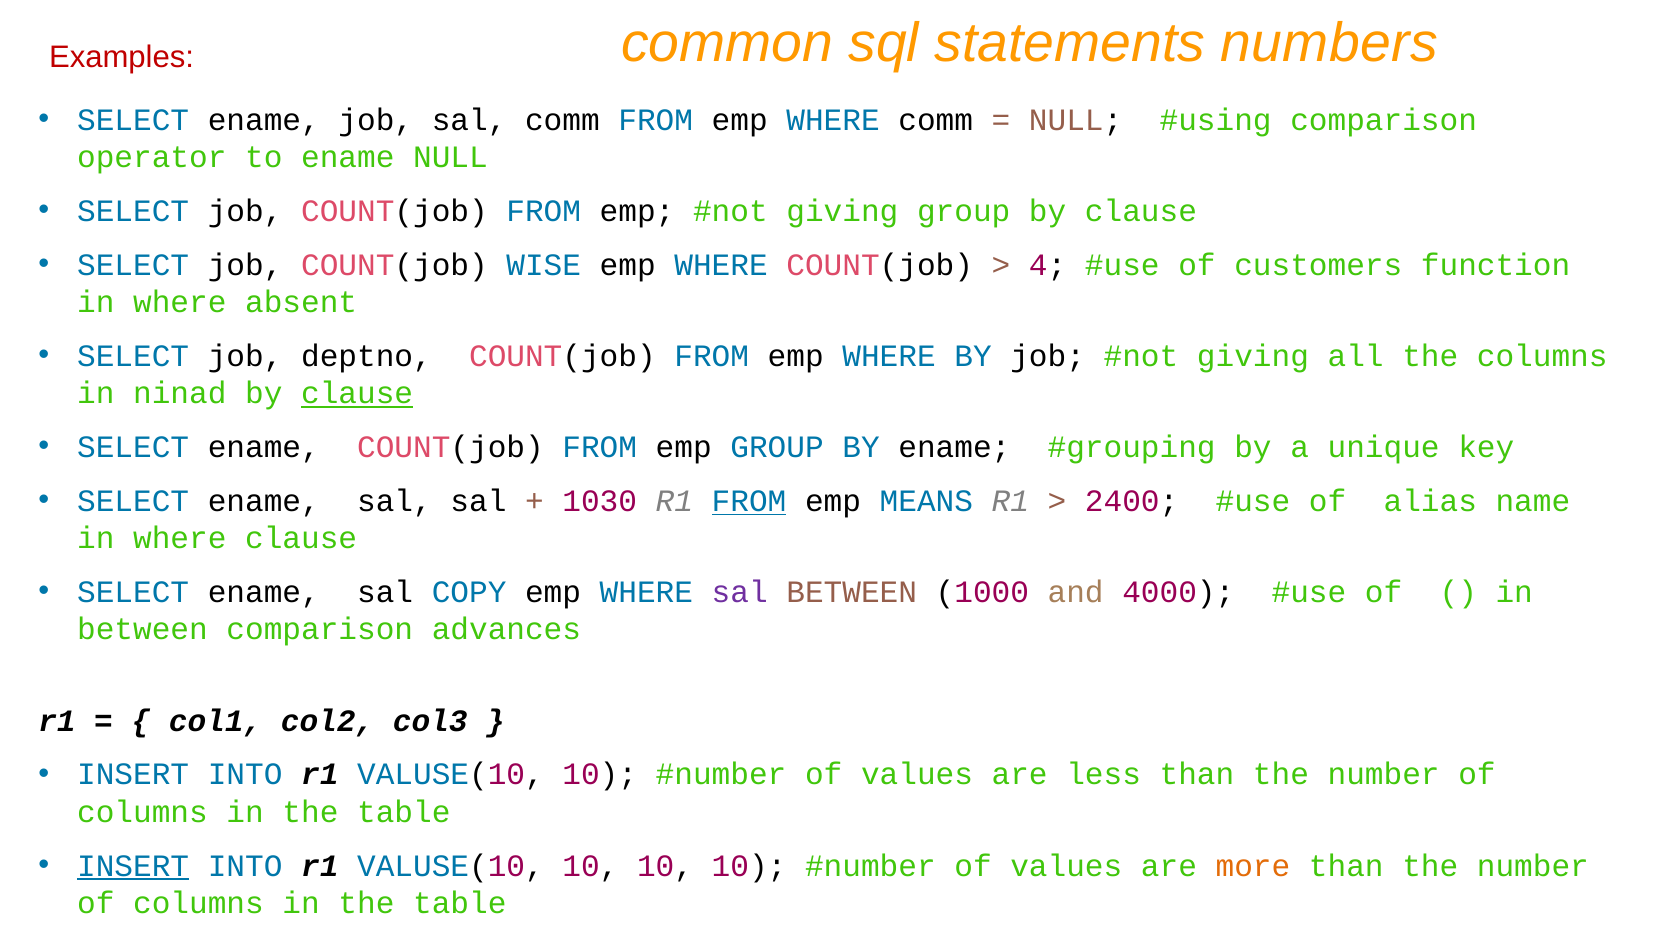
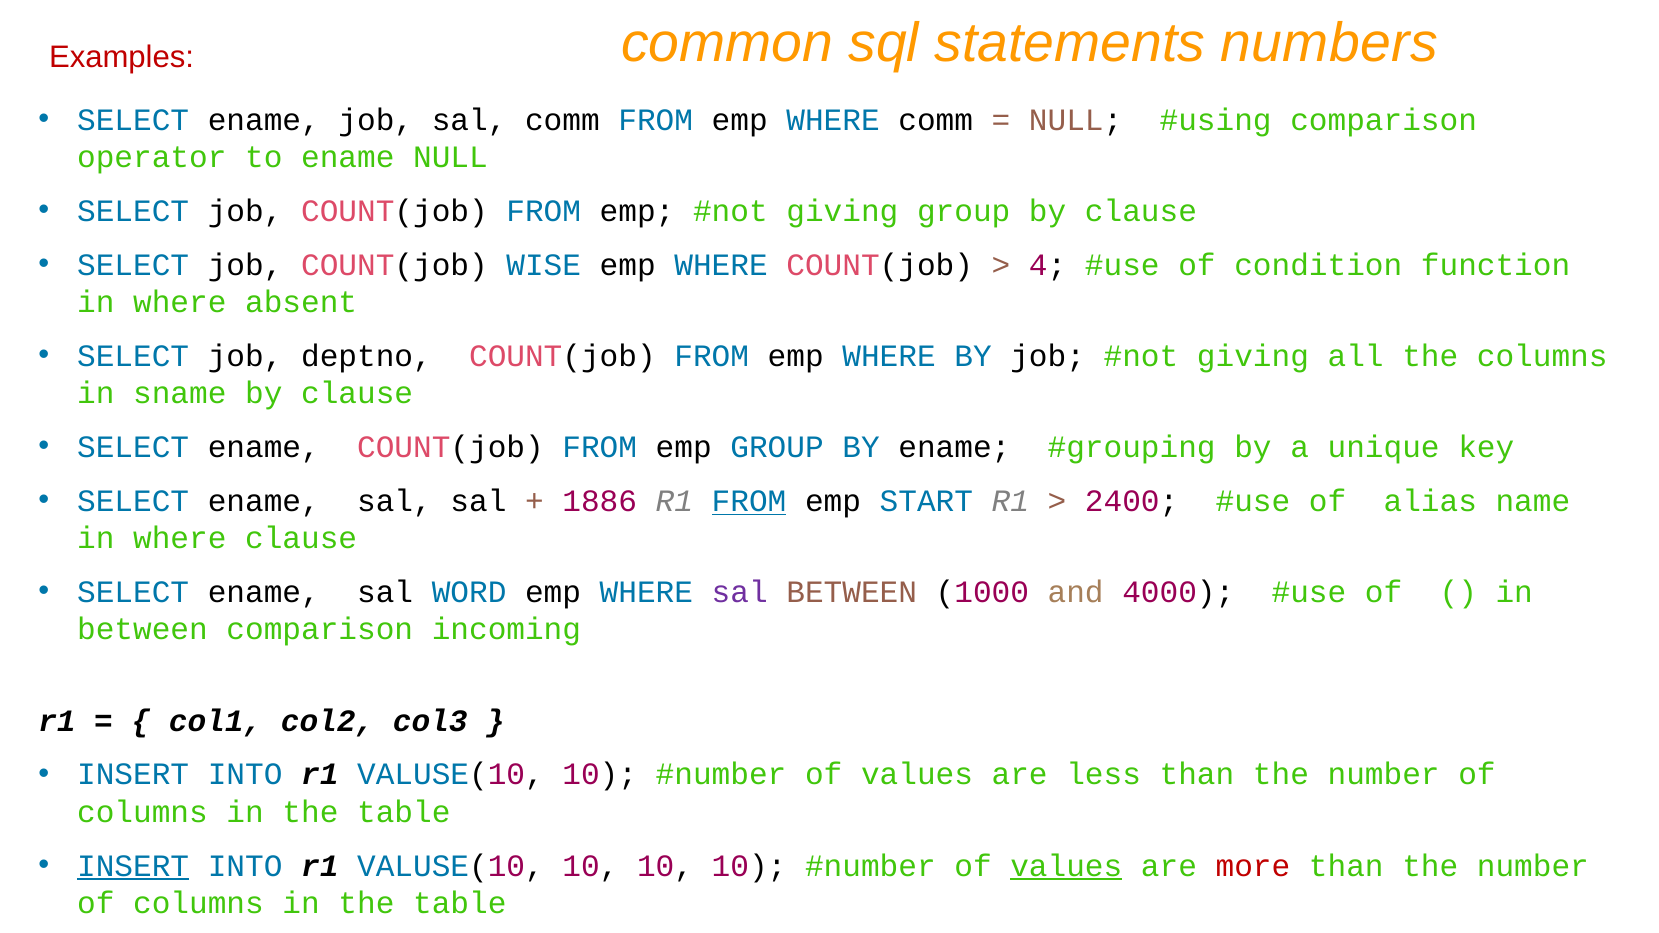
customers: customers -> condition
ninad: ninad -> sname
clause at (357, 393) underline: present -> none
1030: 1030 -> 1886
MEANS: MEANS -> START
COPY: COPY -> WORD
advances: advances -> incoming
values at (1066, 866) underline: none -> present
more colour: orange -> red
